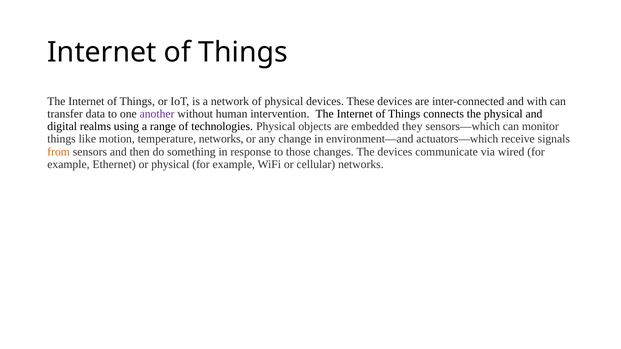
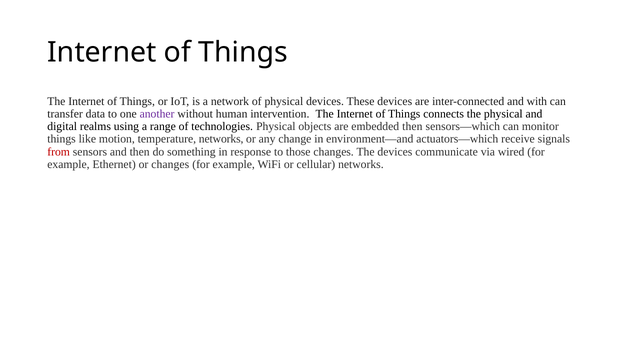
embedded they: they -> then
from colour: orange -> red
or physical: physical -> changes
